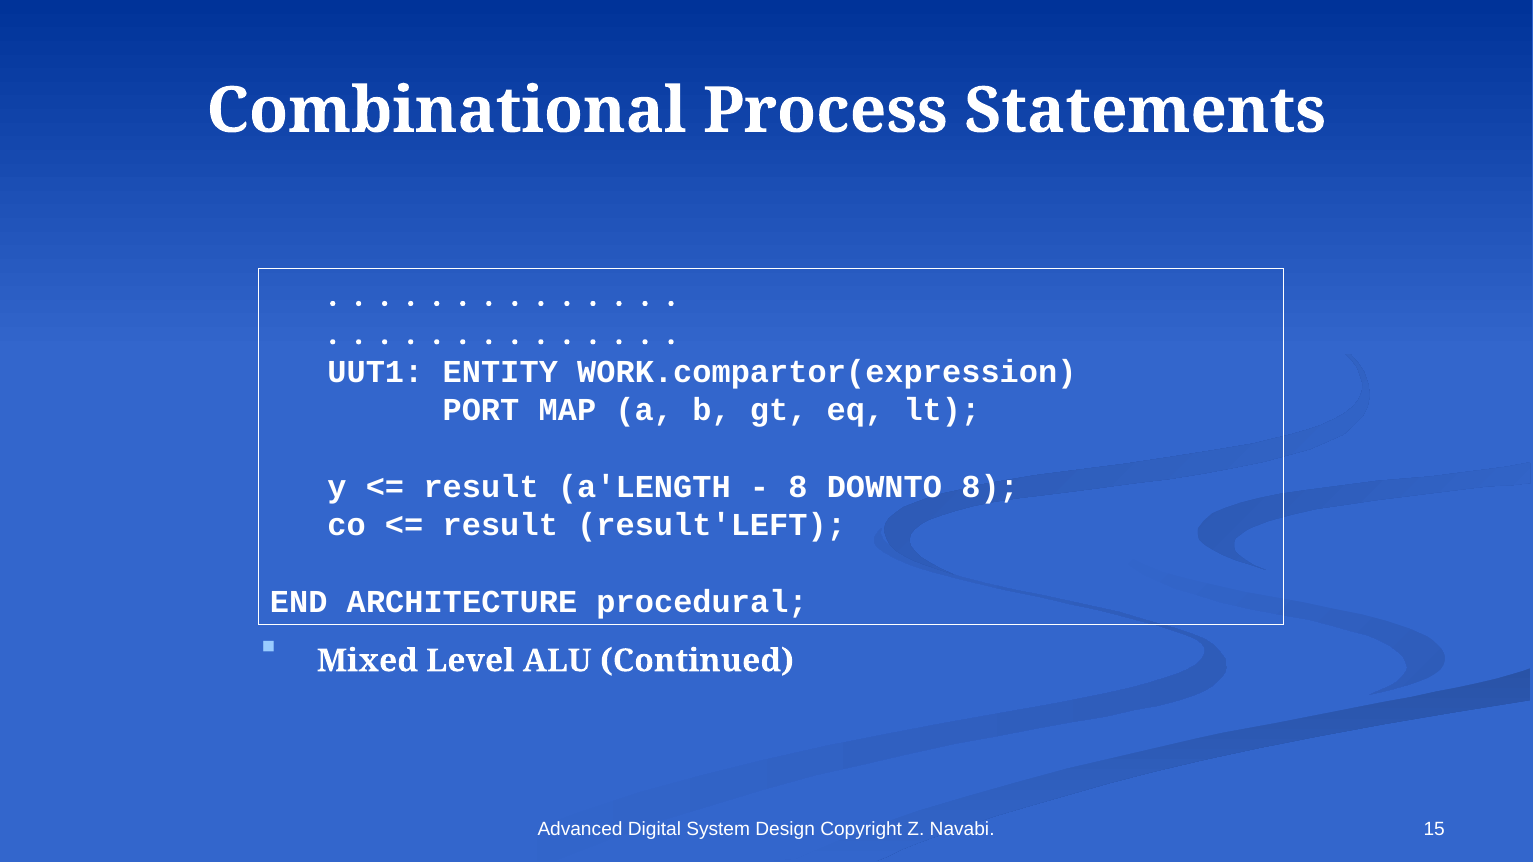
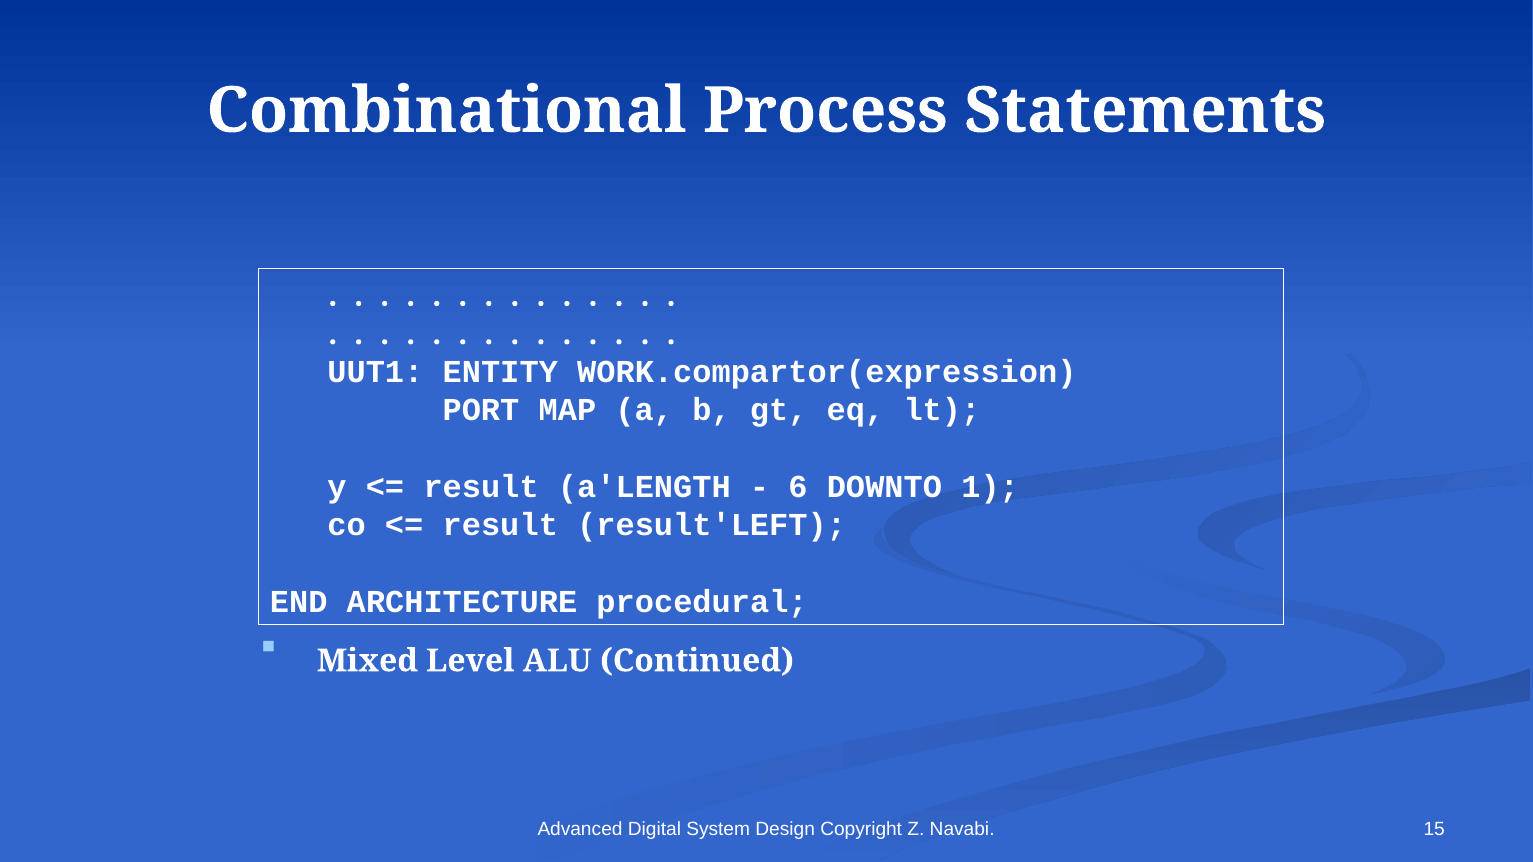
8 at (798, 487): 8 -> 6
DOWNTO 8: 8 -> 1
